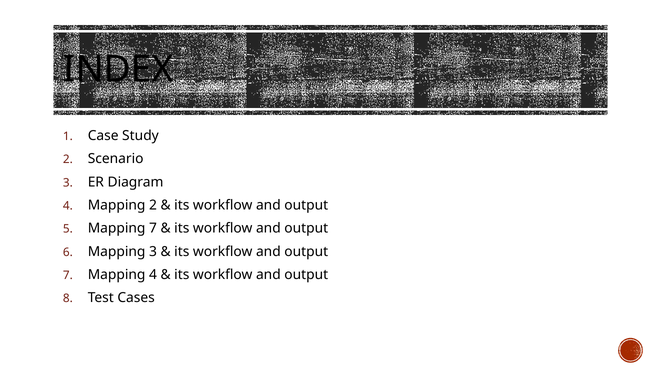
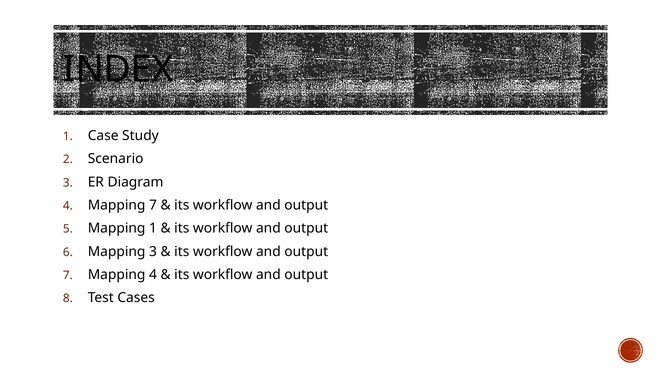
Mapping 2: 2 -> 7
Mapping 7: 7 -> 1
